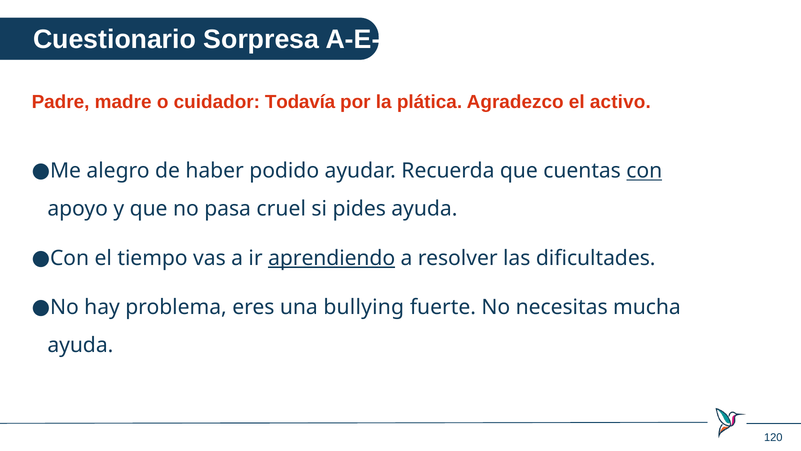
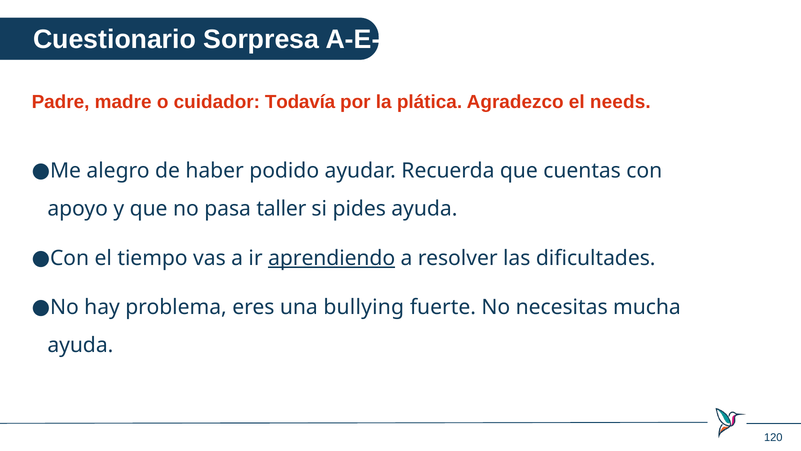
activo: activo -> needs
con at (644, 171) underline: present -> none
cruel: cruel -> taller
